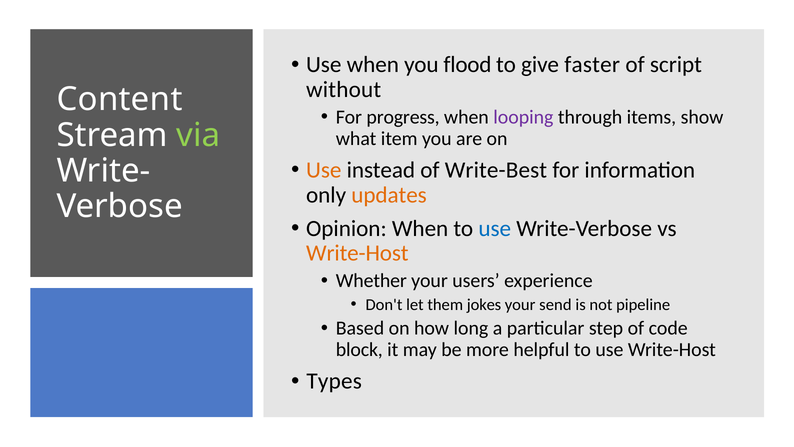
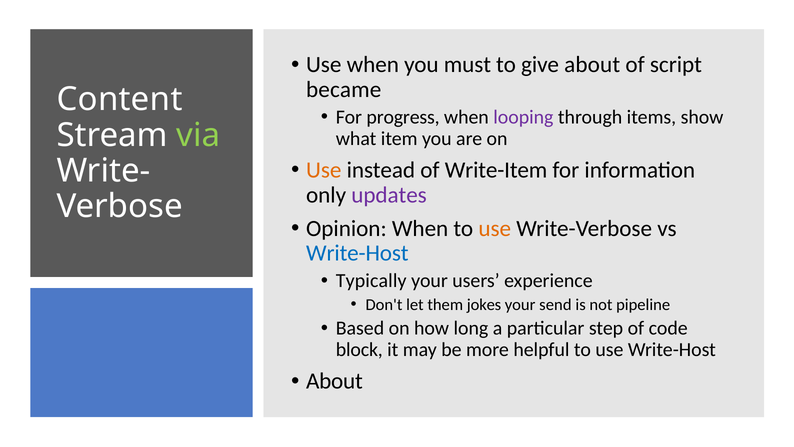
flood: flood -> must
give faster: faster -> about
without: without -> became
Write-Best: Write-Best -> Write-Item
updates colour: orange -> purple
use at (495, 228) colour: blue -> orange
Write-Host at (357, 253) colour: orange -> blue
Whether: Whether -> Typically
Types at (334, 381): Types -> About
